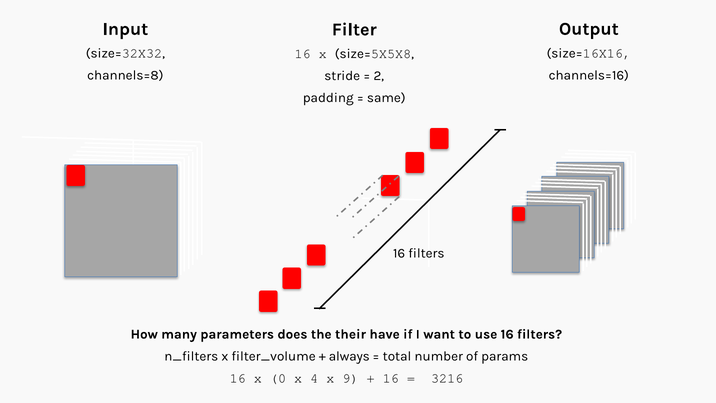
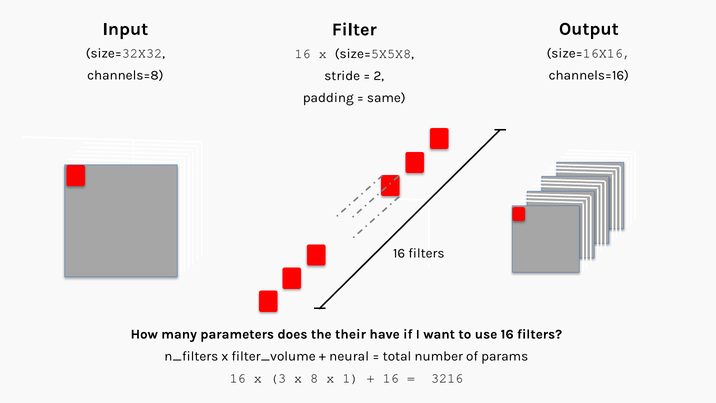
always: always -> neural
0: 0 -> 3
4: 4 -> 8
9: 9 -> 1
